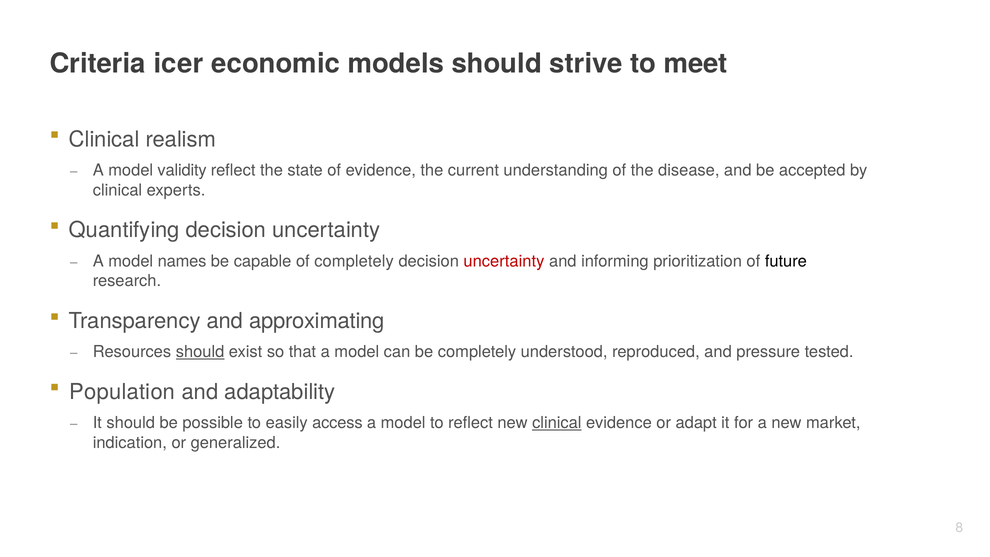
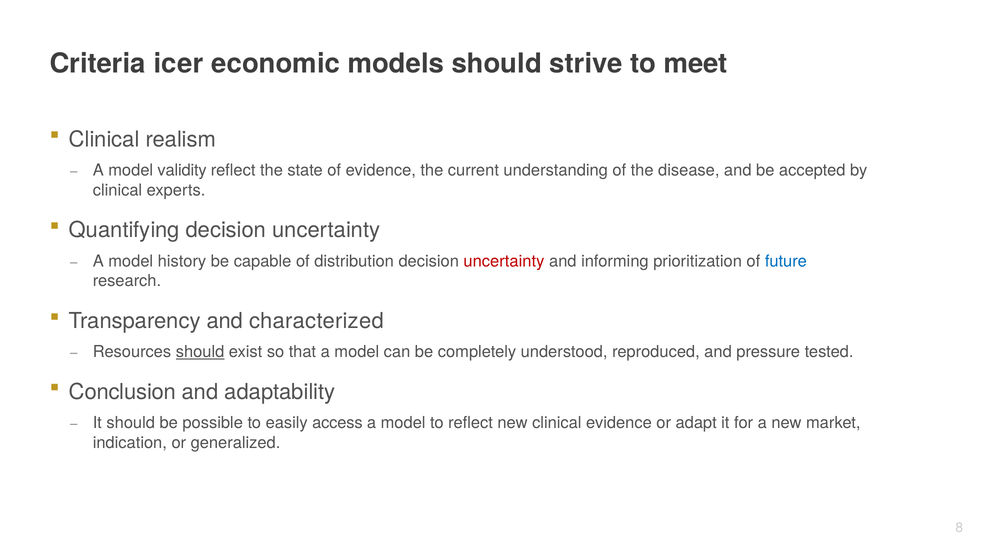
names: names -> history
of completely: completely -> distribution
future colour: black -> blue
approximating: approximating -> characterized
Population: Population -> Conclusion
clinical at (557, 423) underline: present -> none
